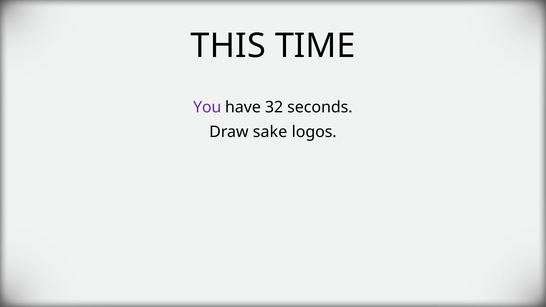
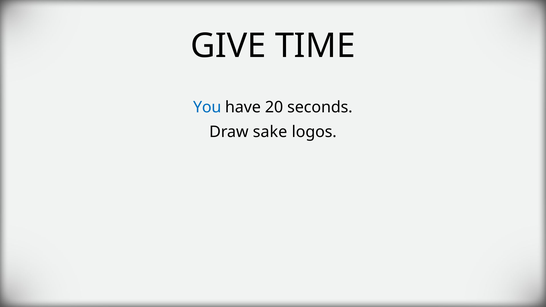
THIS: THIS -> GIVE
You colour: purple -> blue
32: 32 -> 20
